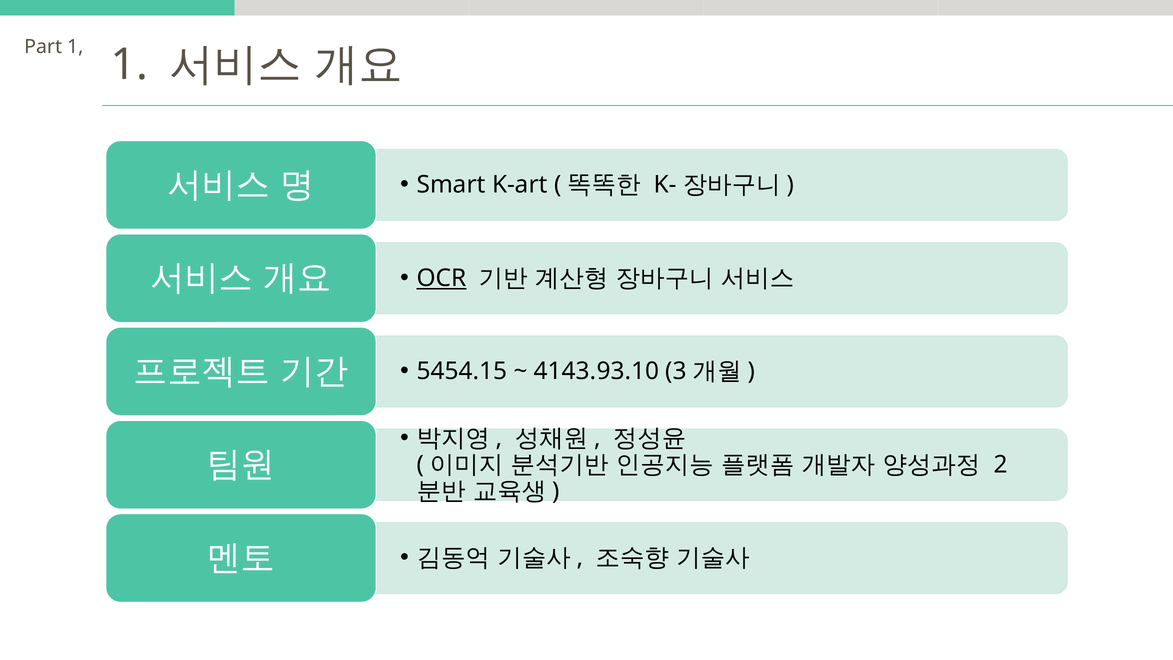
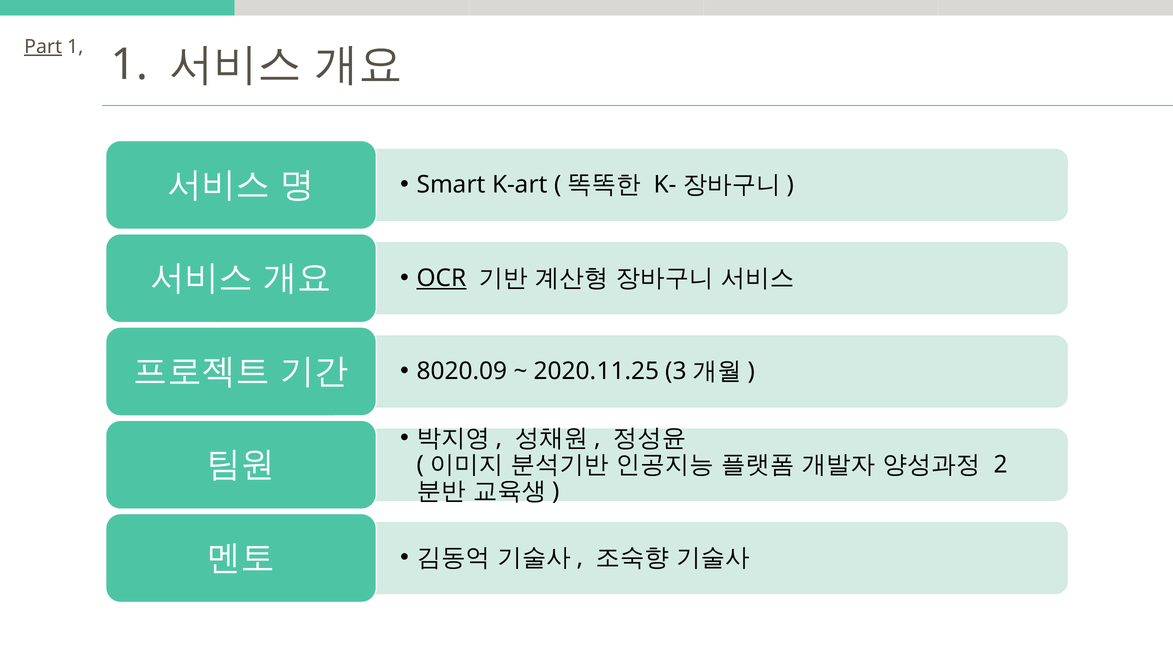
Part underline: none -> present
5454.15: 5454.15 -> 8020.09
4143.93.10: 4143.93.10 -> 2020.11.25
